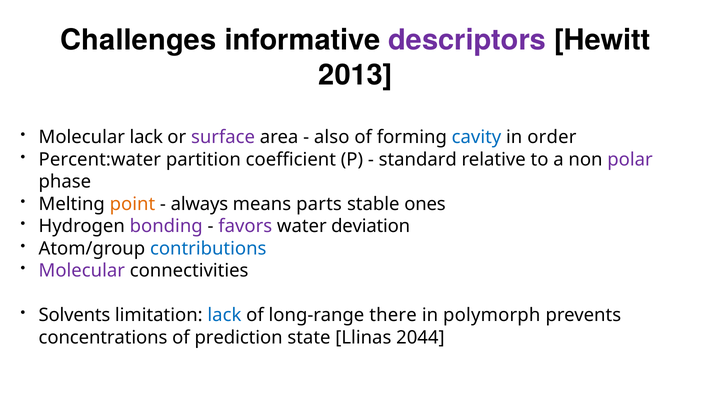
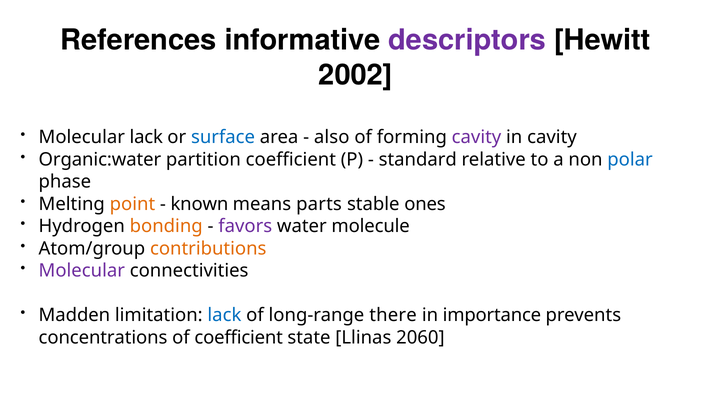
Challenges: Challenges -> References
2013: 2013 -> 2002
surface colour: purple -> blue
cavity at (477, 137) colour: blue -> purple
in order: order -> cavity
Percent:water: Percent:water -> Organic:water
polar colour: purple -> blue
always: always -> known
bonding colour: purple -> orange
deviation: deviation -> molecule
contributions colour: blue -> orange
Solvents: Solvents -> Madden
polymorph: polymorph -> importance
of prediction: prediction -> coefficient
2044: 2044 -> 2060
